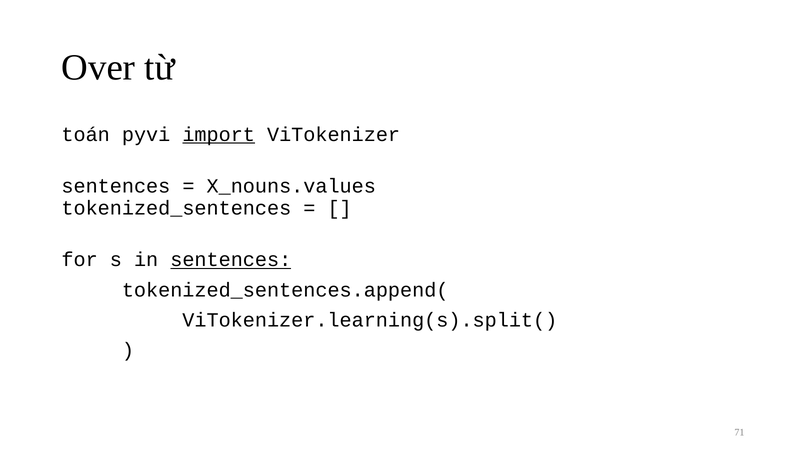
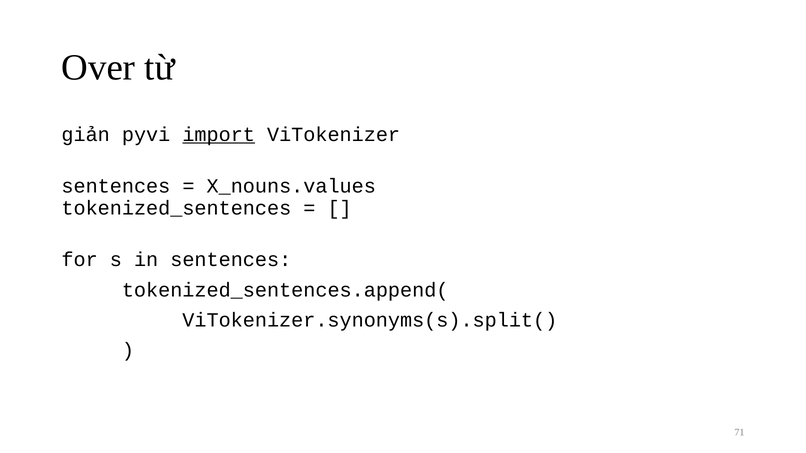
toán: toán -> giản
sentences at (231, 260) underline: present -> none
ViTokenizer.learning(s).split(: ViTokenizer.learning(s).split( -> ViTokenizer.synonyms(s).split(
